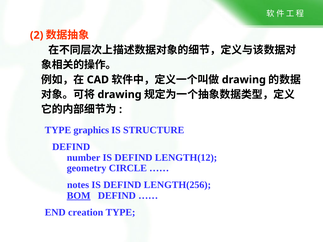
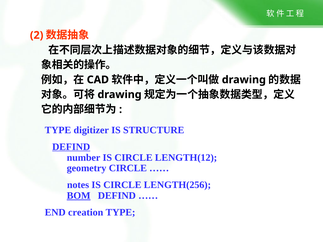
graphics: graphics -> digitizer
DEFIND at (71, 147) underline: none -> present
number IS DEFIND: DEFIND -> CIRCLE
notes IS DEFIND: DEFIND -> CIRCLE
